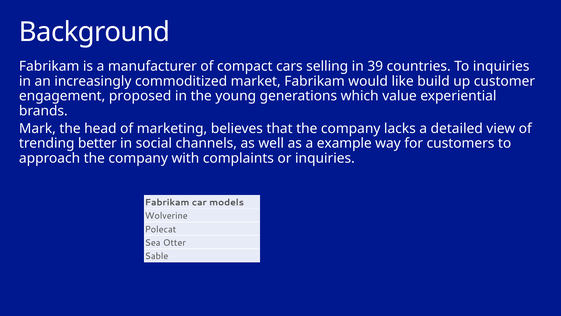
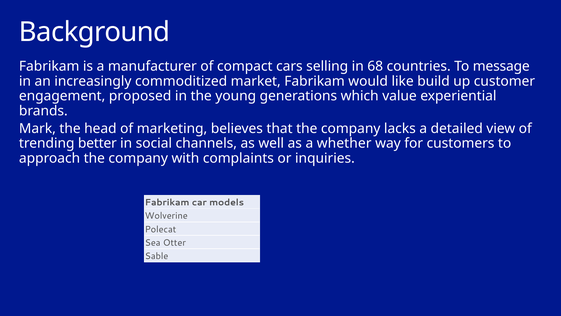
39: 39 -> 68
To inquiries: inquiries -> message
example: example -> whether
